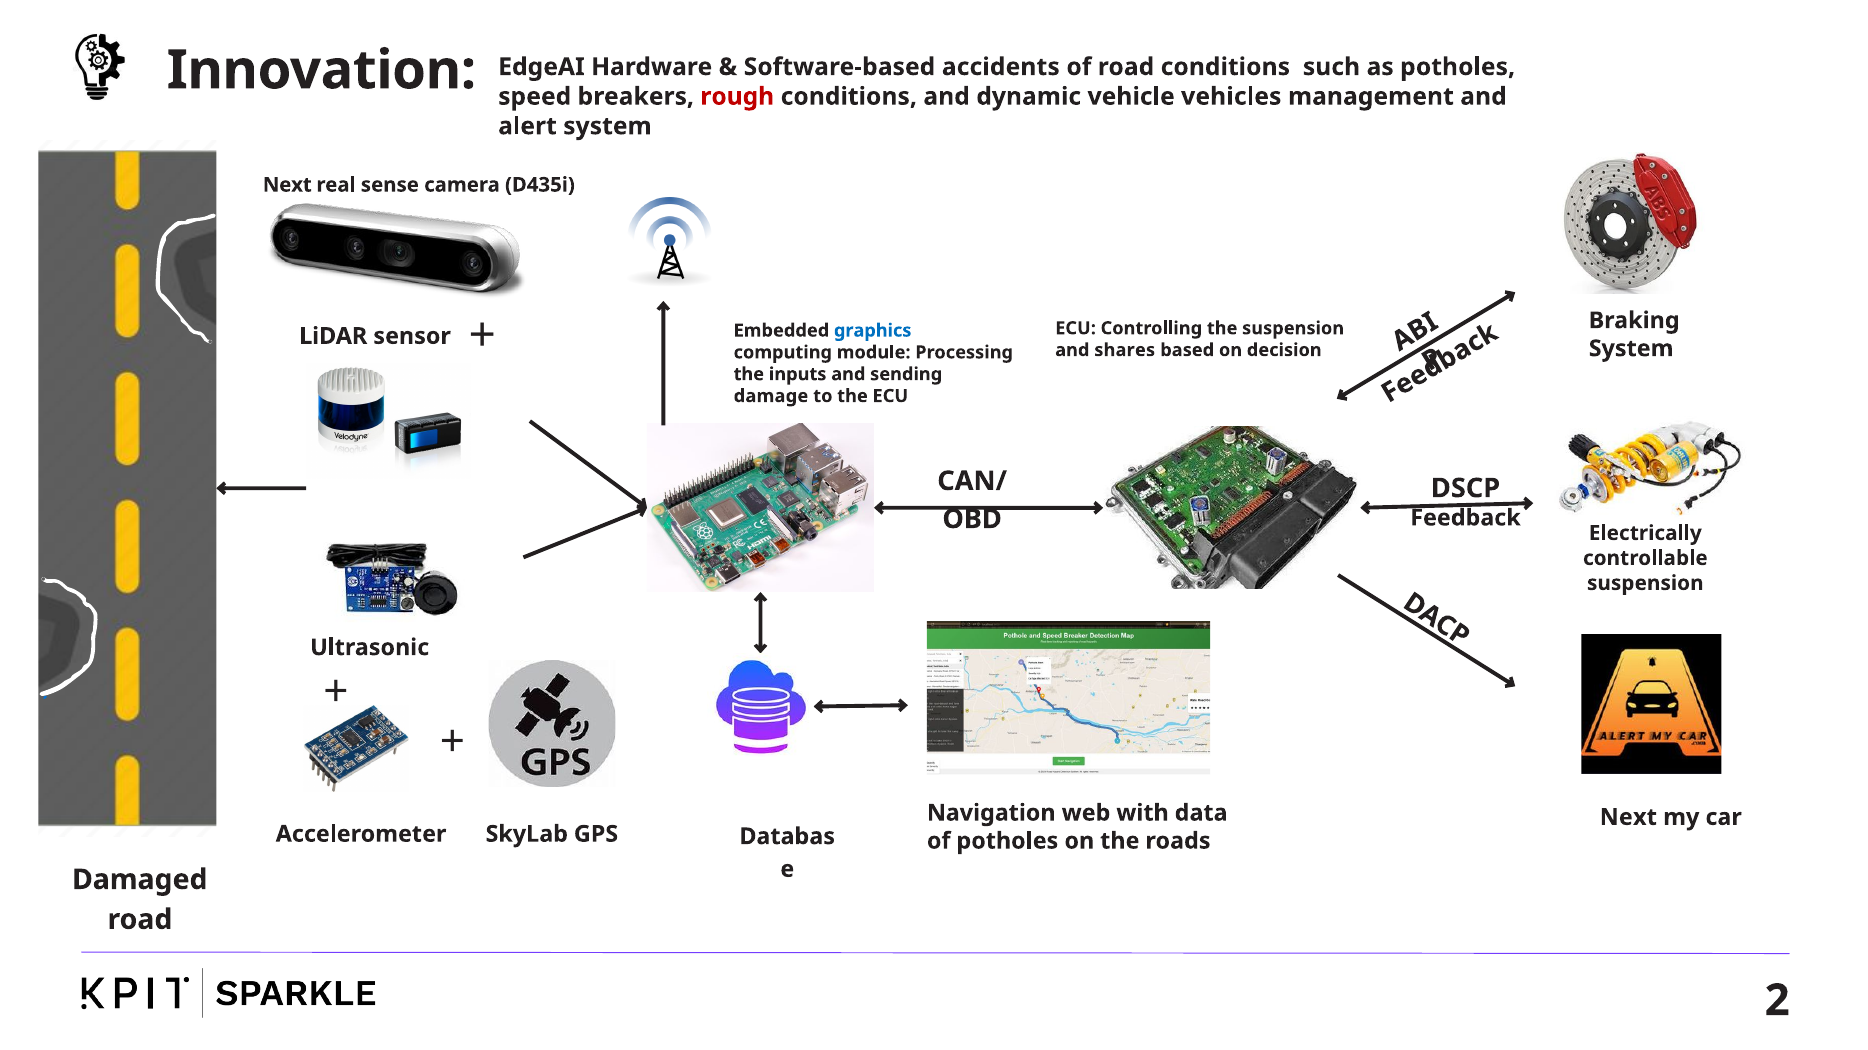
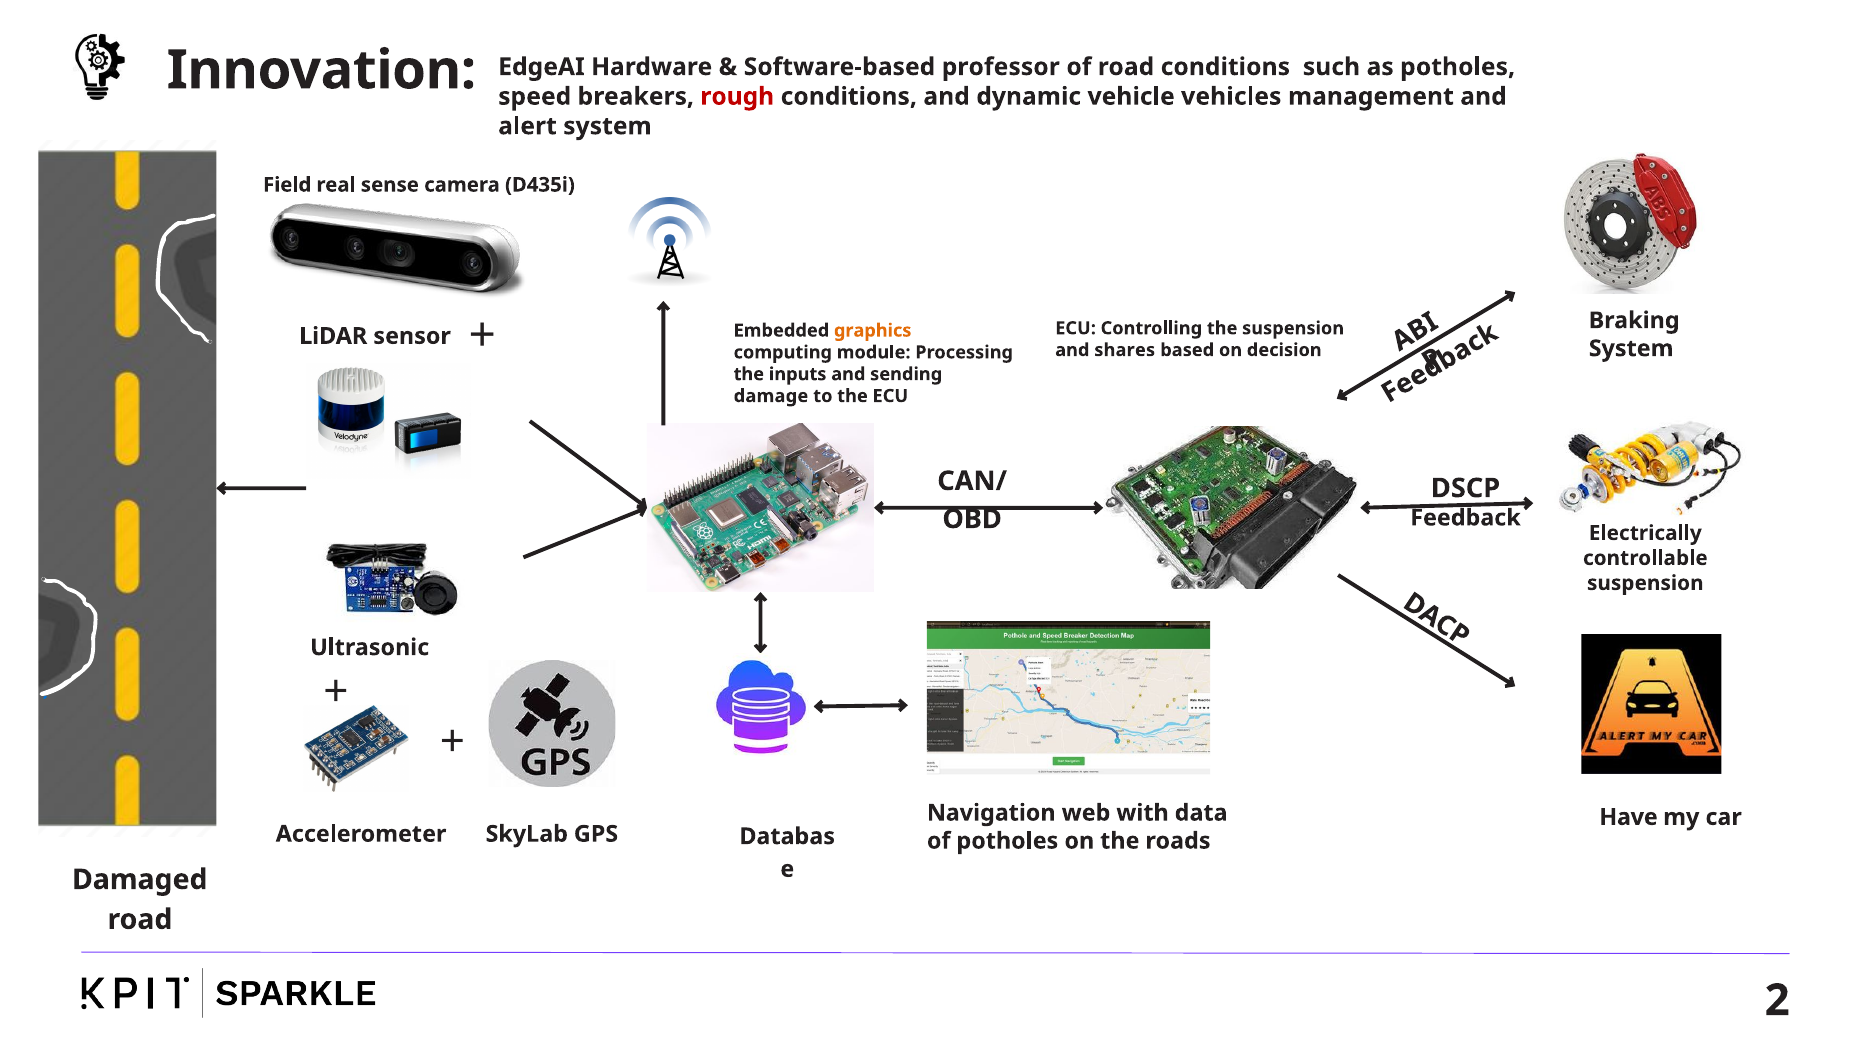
accidents: accidents -> professor
Next at (287, 185): Next -> Field
graphics colour: blue -> orange
Next at (1628, 818): Next -> Have
